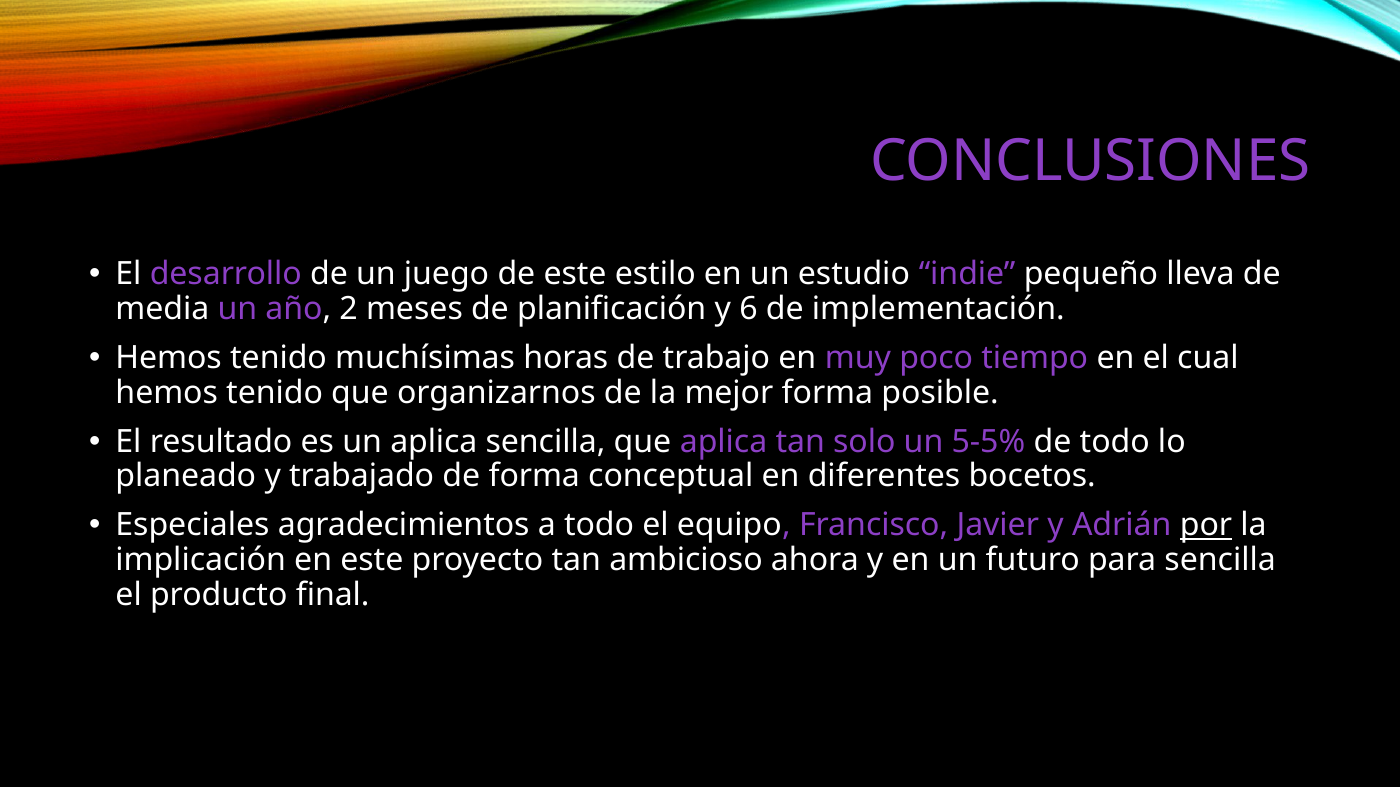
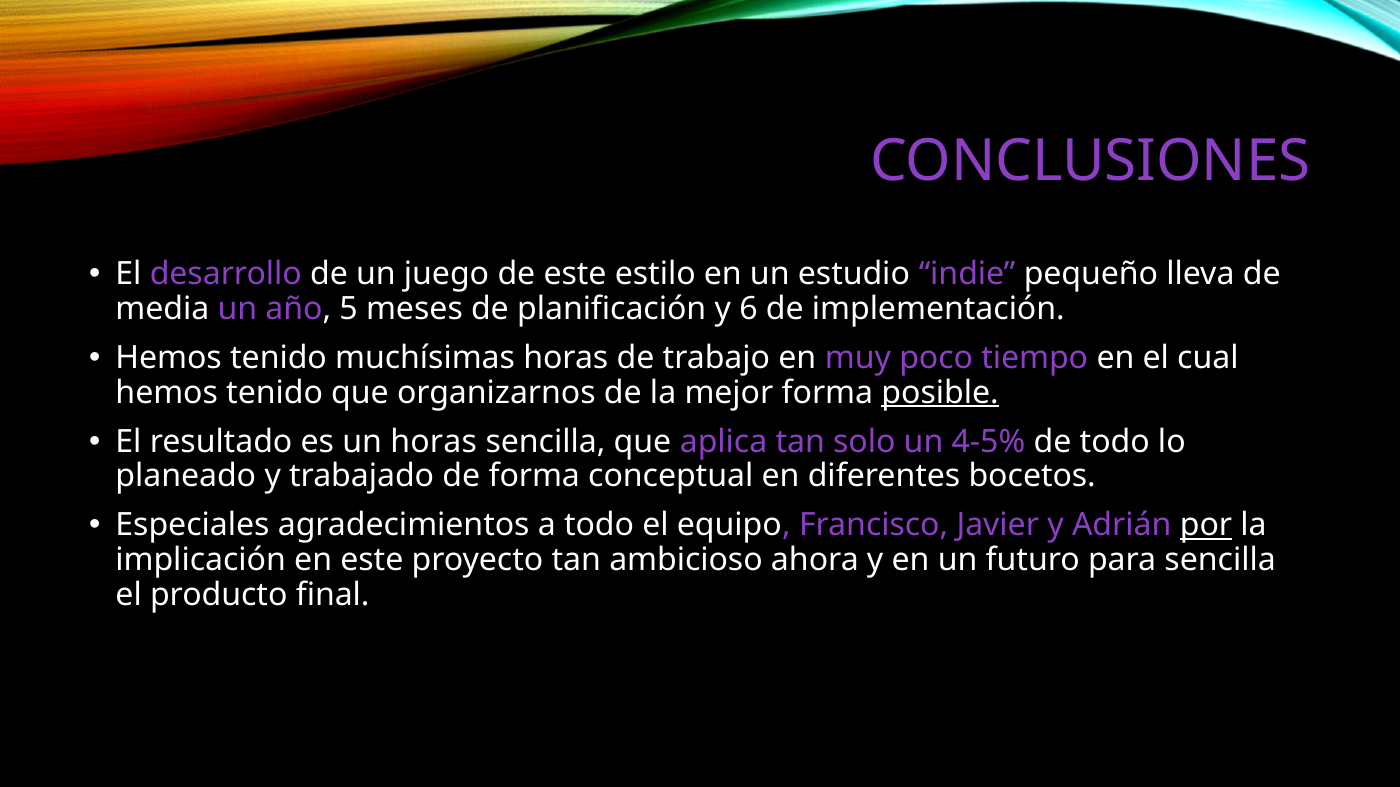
2: 2 -> 5
posible underline: none -> present
un aplica: aplica -> horas
5-5%: 5-5% -> 4-5%
